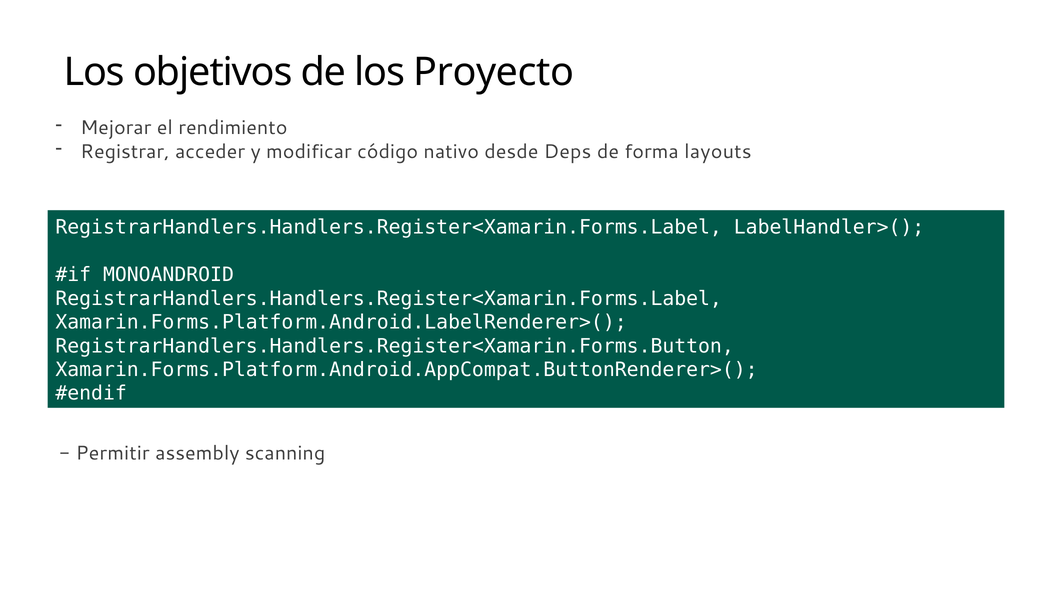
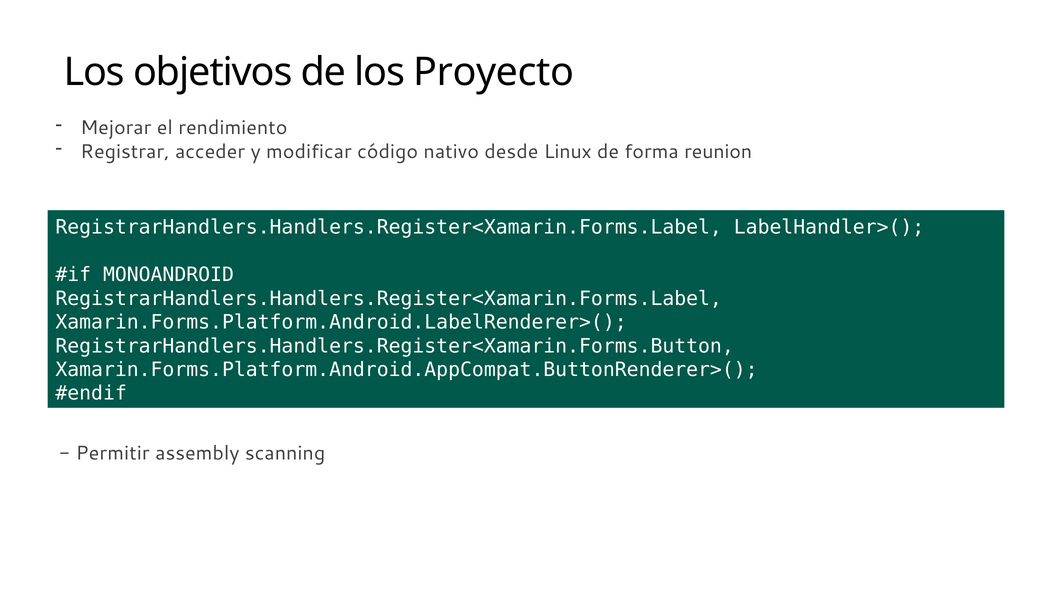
Deps: Deps -> Linux
layouts: layouts -> reunion
